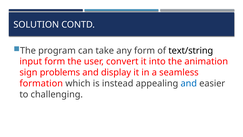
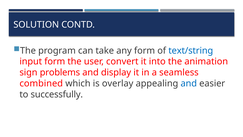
text/string colour: black -> blue
formation: formation -> combined
instead: instead -> overlay
challenging: challenging -> successfully
